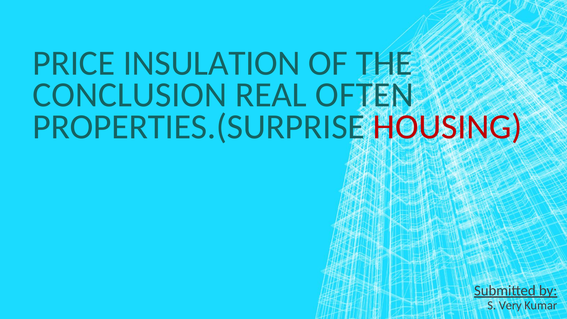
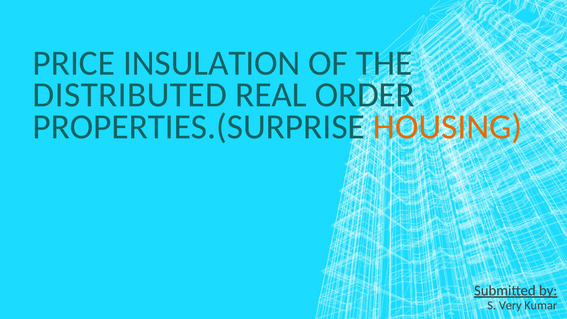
CONCLUSION: CONCLUSION -> DISTRIBUTED
OFTEN: OFTEN -> ORDER
HOUSING colour: red -> orange
